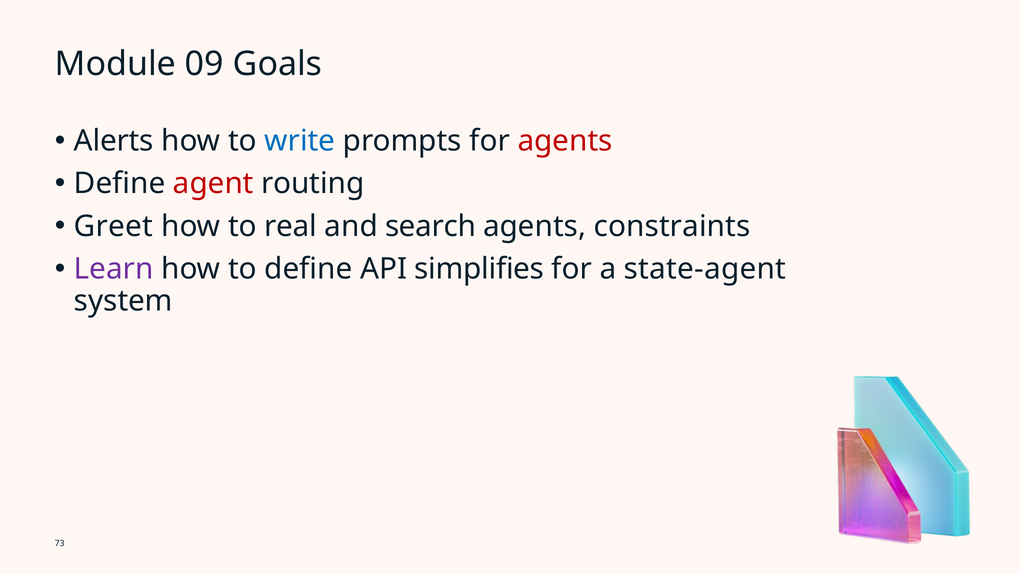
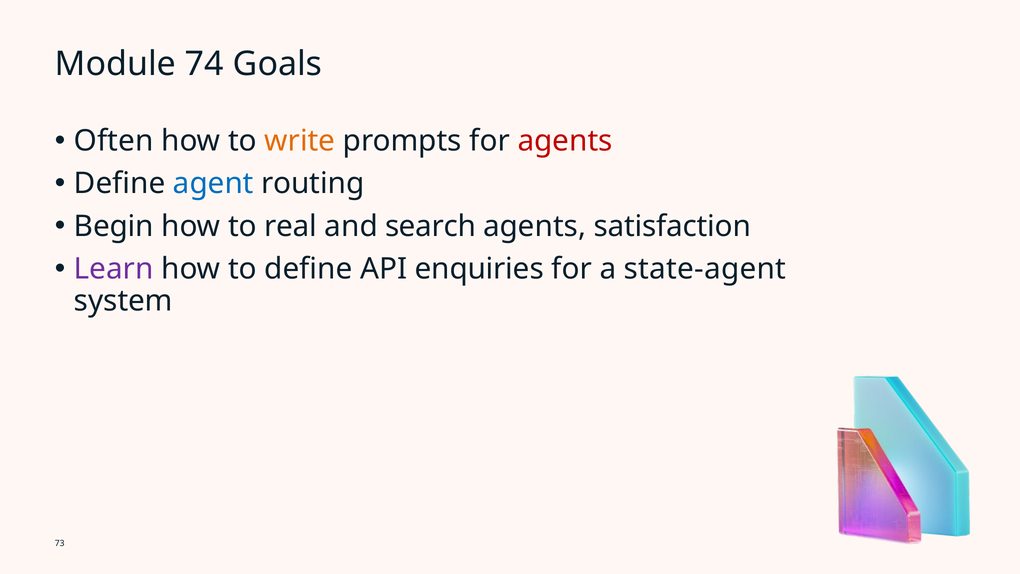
09: 09 -> 74
Alerts: Alerts -> Often
write colour: blue -> orange
agent colour: red -> blue
Greet: Greet -> Begin
constraints: constraints -> satisfaction
simplifies: simplifies -> enquiries
